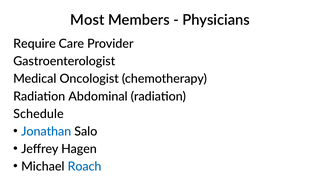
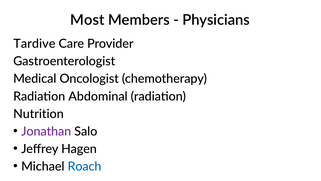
Require: Require -> Tardive
Schedule: Schedule -> Nutrition
Jonathan colour: blue -> purple
